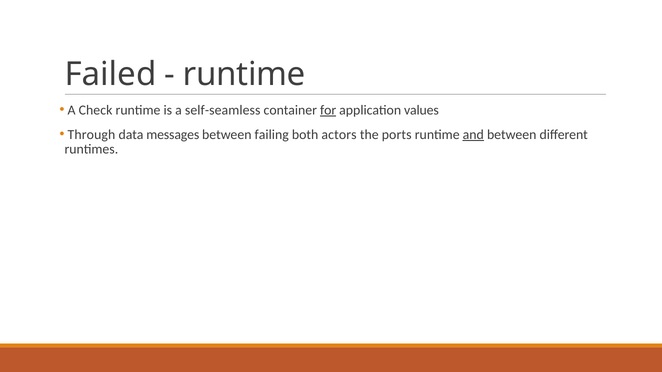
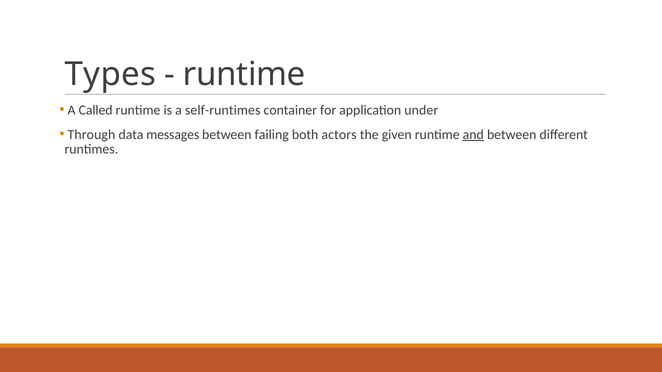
Failed: Failed -> Types
Check: Check -> Called
self-seamless: self-seamless -> self-runtimes
for underline: present -> none
values: values -> under
ports: ports -> given
